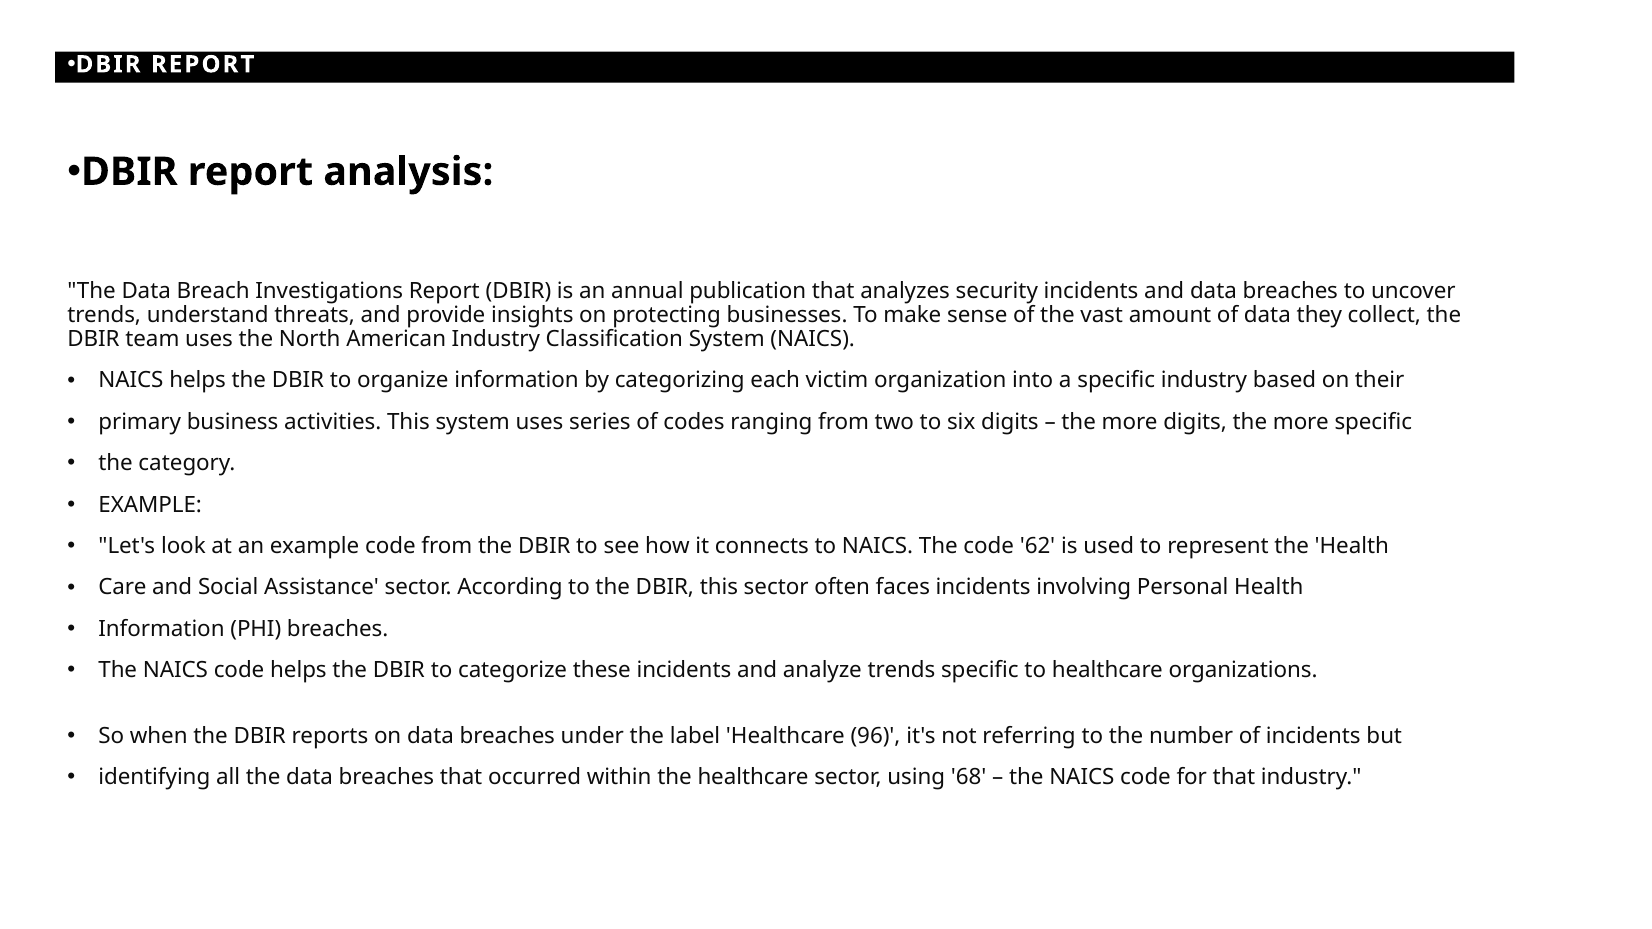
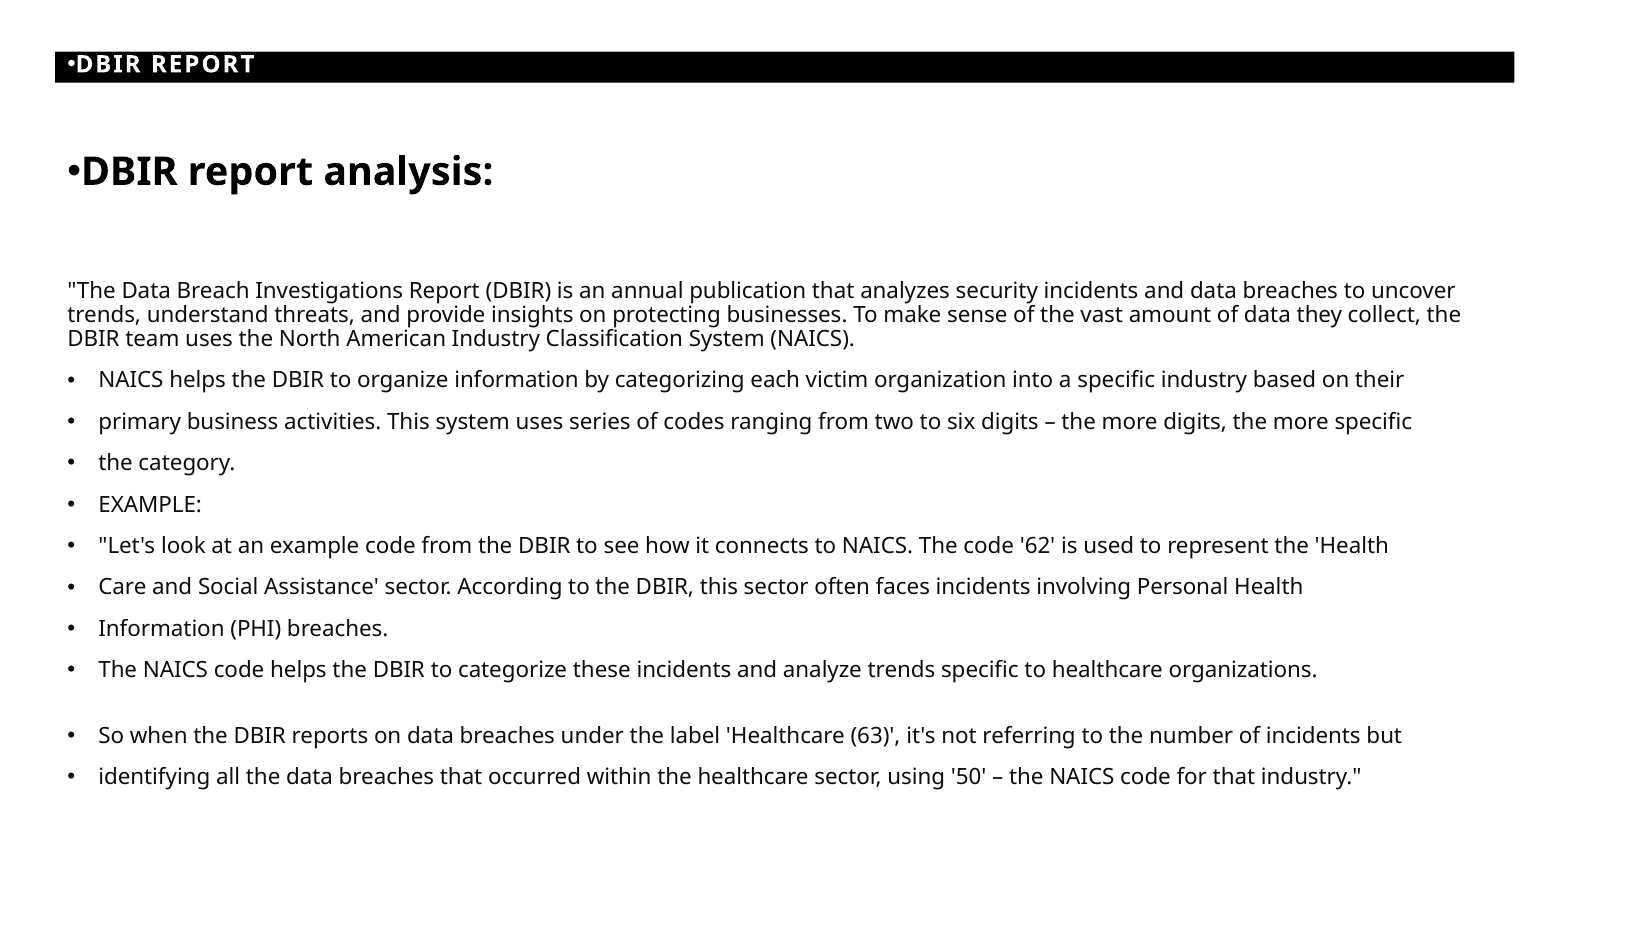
96: 96 -> 63
68: 68 -> 50
